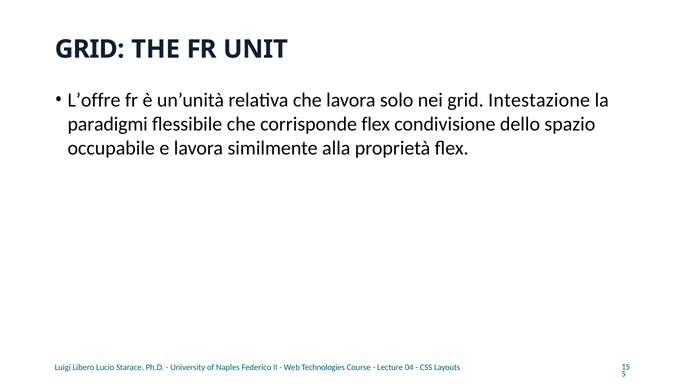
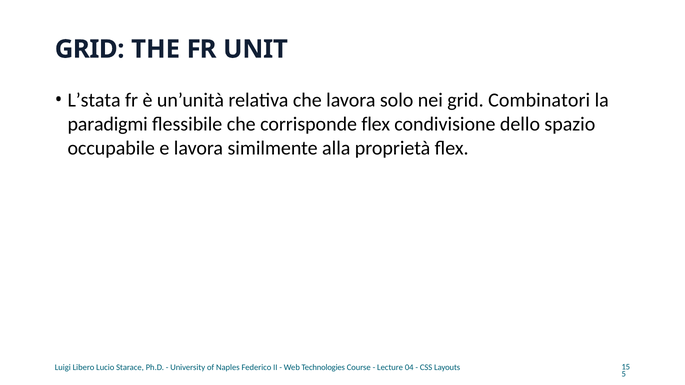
L’offre: L’offre -> L’stata
Intestazione: Intestazione -> Combinatori
